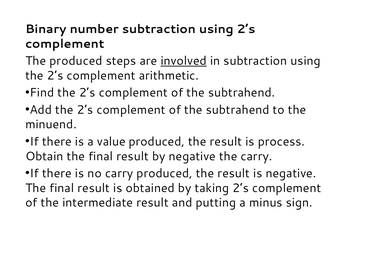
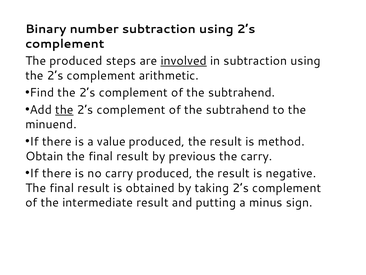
the at (64, 110) underline: none -> present
process: process -> method
by negative: negative -> previous
